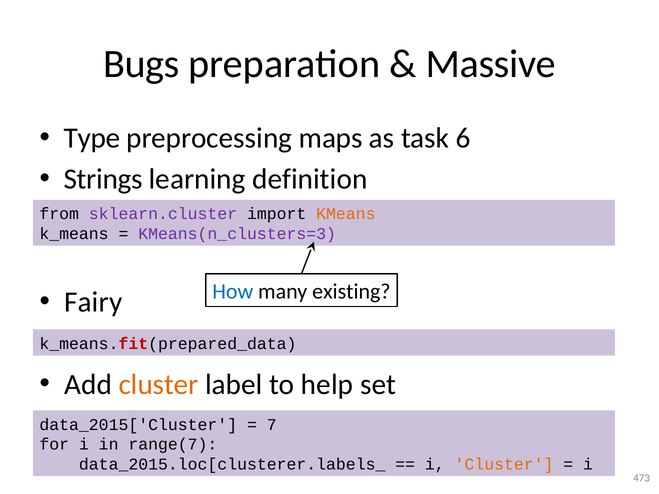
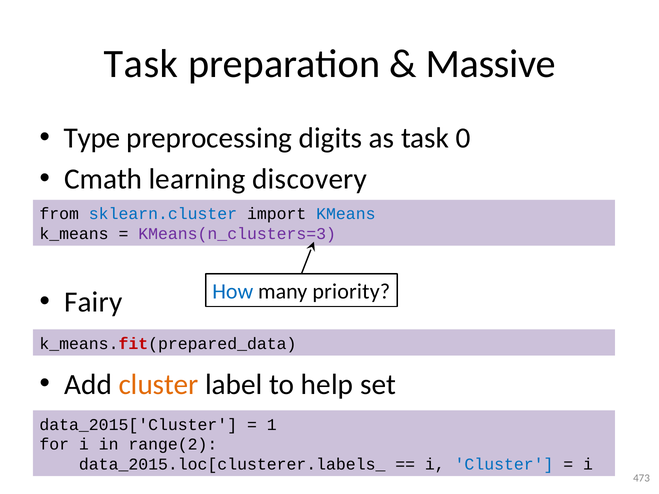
Bugs at (141, 64): Bugs -> Task
maps: maps -> digits
6: 6 -> 0
Strings: Strings -> Cmath
definition: definition -> discovery
sklearn.cluster colour: purple -> blue
KMeans colour: orange -> blue
existing: existing -> priority
7: 7 -> 1
range(7: range(7 -> range(2
Cluster at (504, 464) colour: orange -> blue
